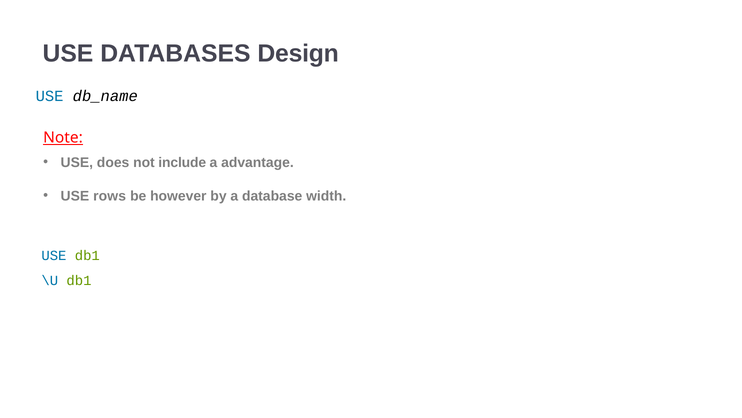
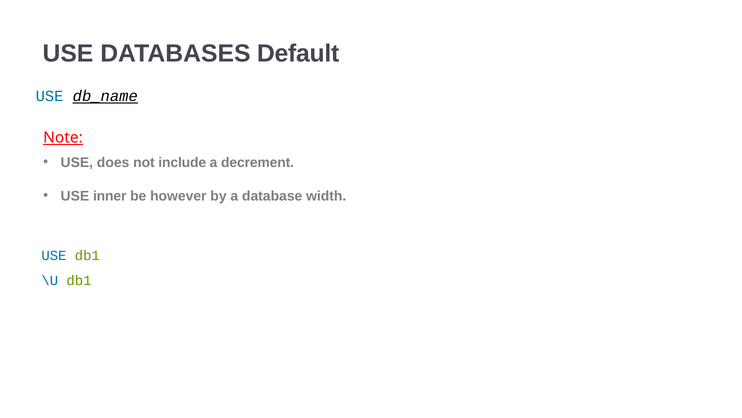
Design: Design -> Default
db_name underline: none -> present
advantage: advantage -> decrement
rows: rows -> inner
